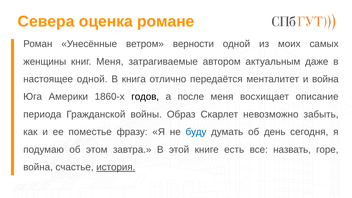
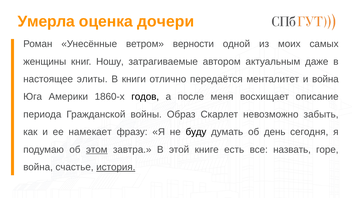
Севера: Севера -> Умерла
романе: романе -> дочери
книг Меня: Меня -> Ношу
настоящее одной: одной -> элиты
книга: книга -> книги
поместье: поместье -> намекает
буду colour: blue -> black
этом underline: none -> present
